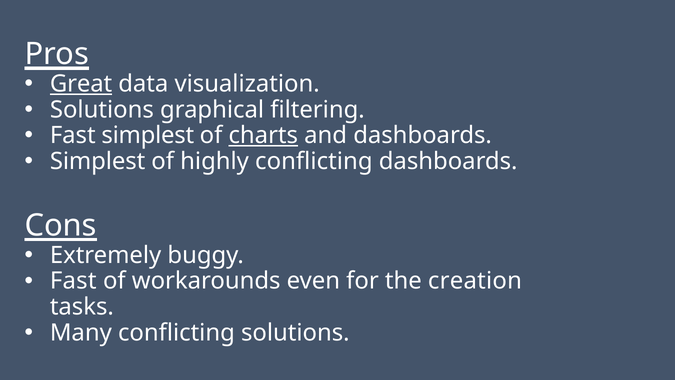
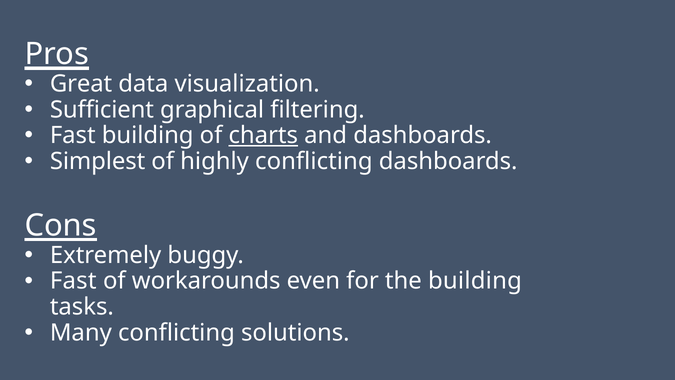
Great underline: present -> none
Solutions at (102, 110): Solutions -> Sufficient
Fast simplest: simplest -> building
the creation: creation -> building
